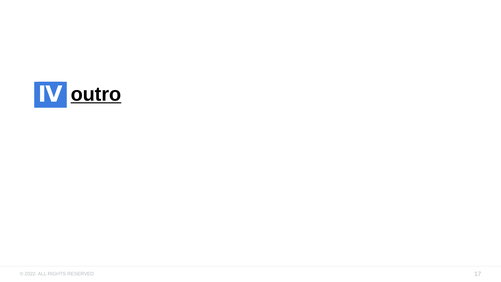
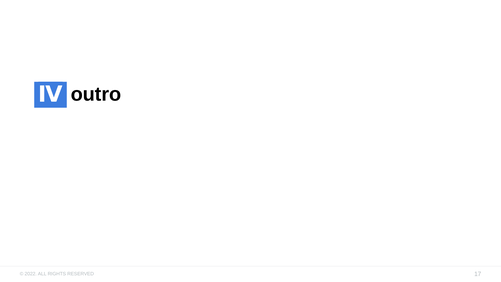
outro underline: present -> none
